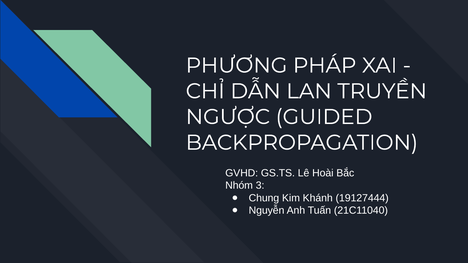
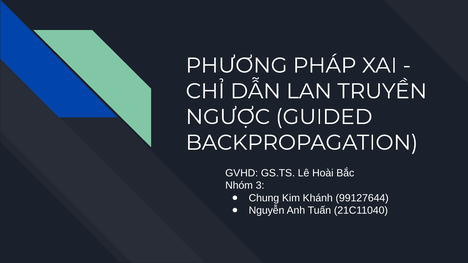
19127444: 19127444 -> 99127644
